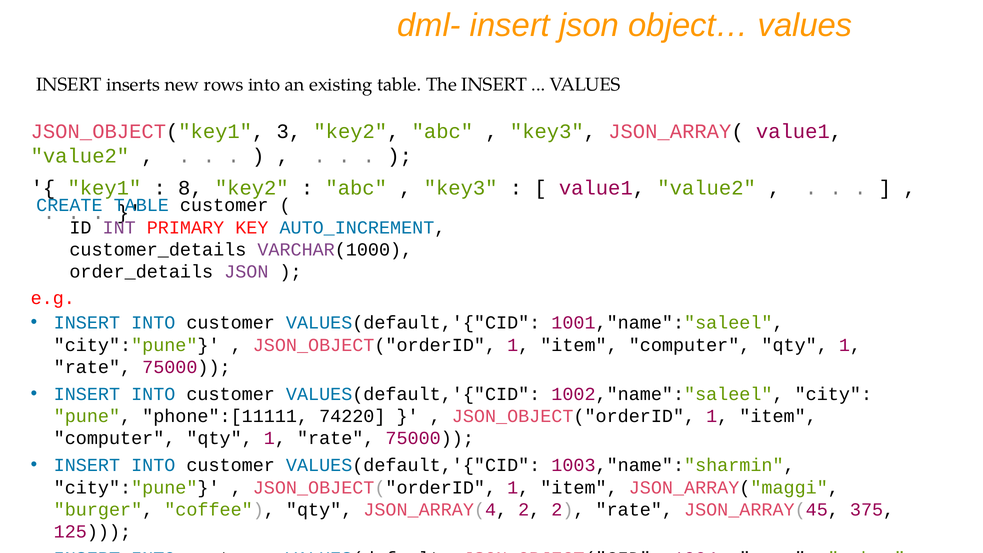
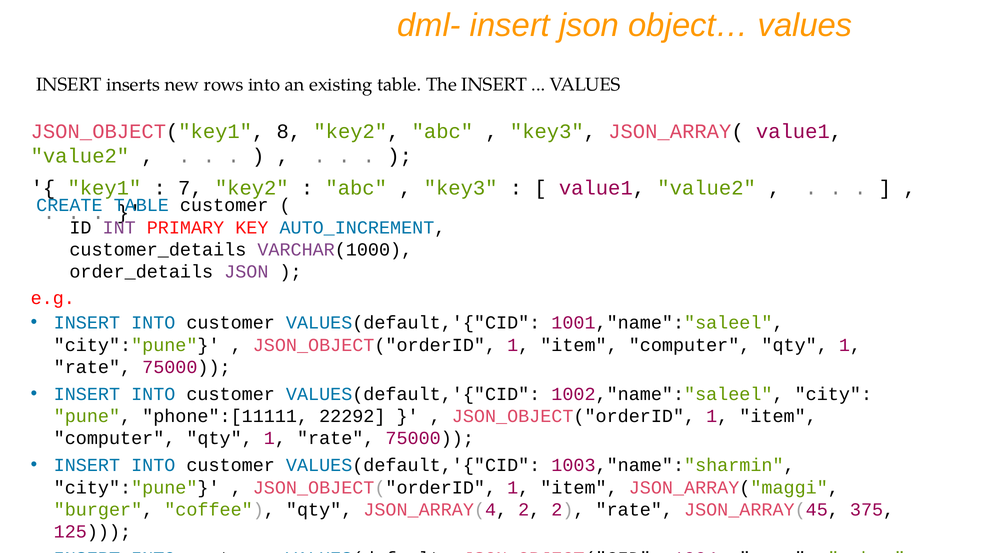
3: 3 -> 8
8: 8 -> 7
74220: 74220 -> 22292
